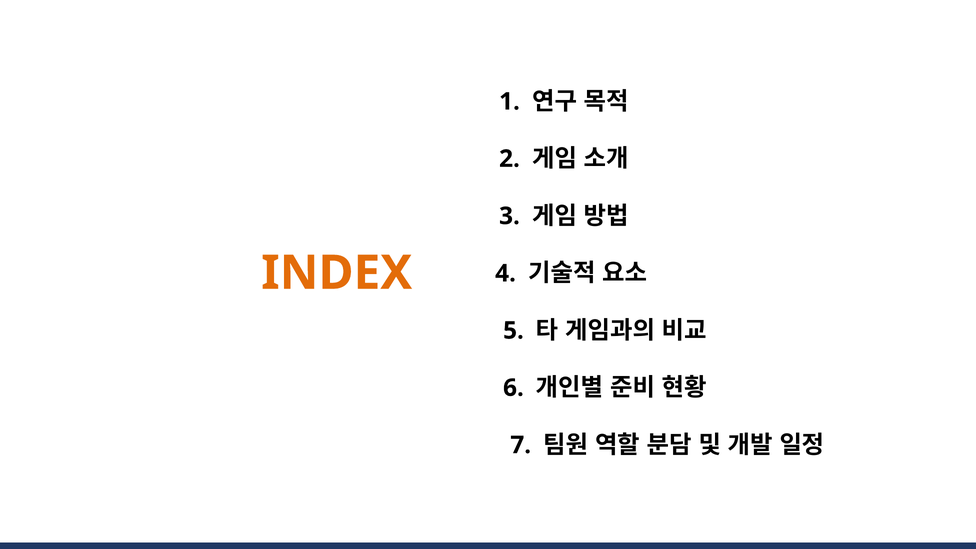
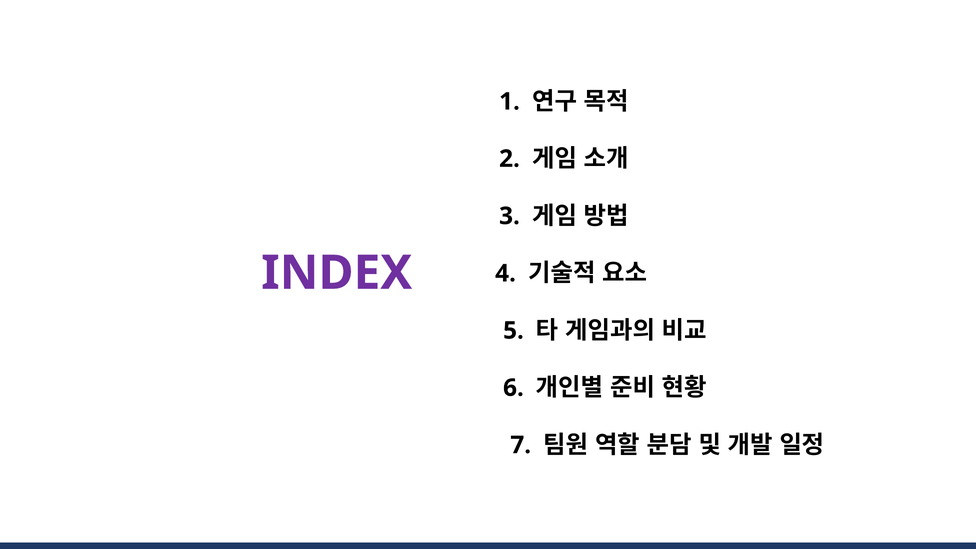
INDEX colour: orange -> purple
